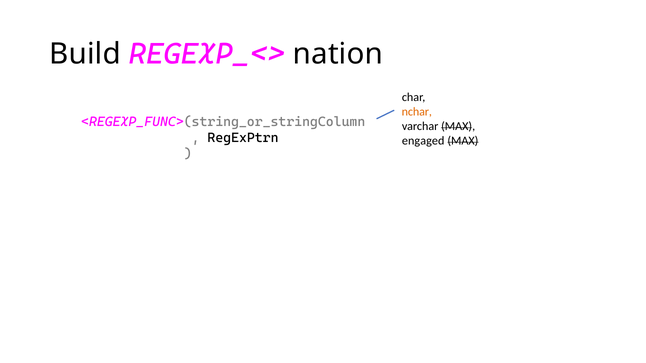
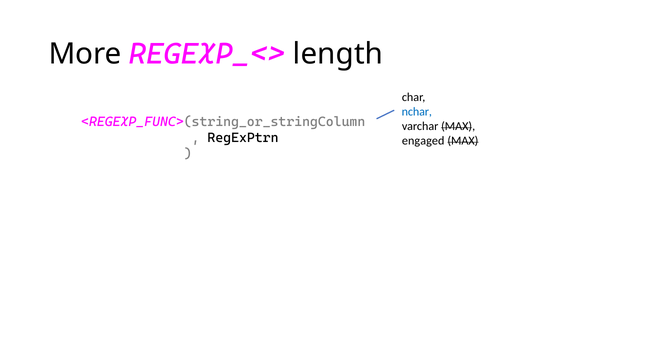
Build: Build -> More
nation: nation -> length
nchar colour: orange -> blue
